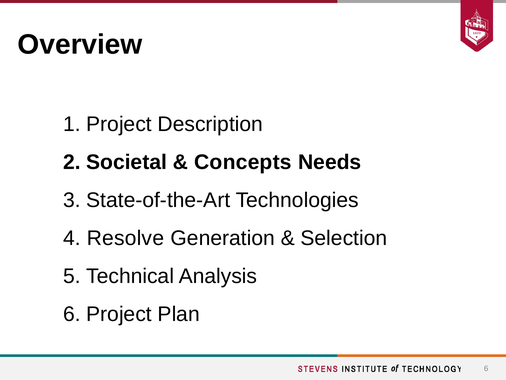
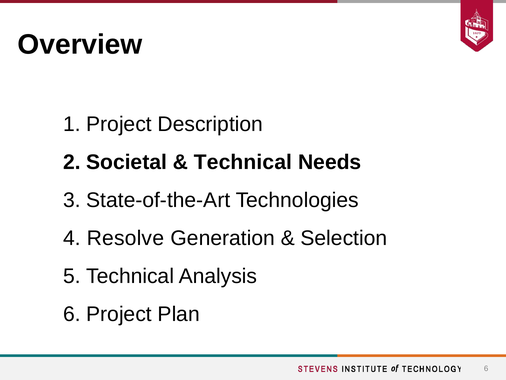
Concepts at (243, 162): Concepts -> Technical
